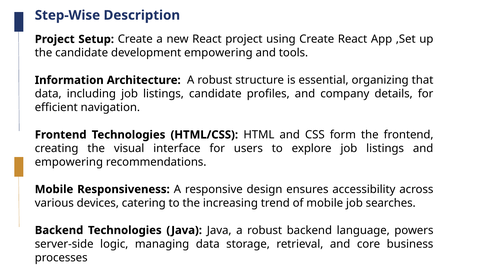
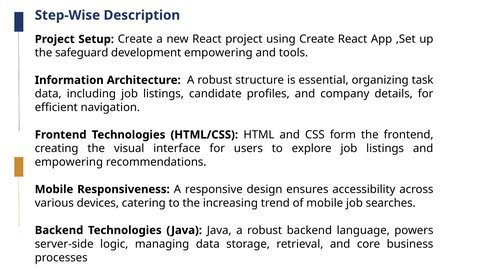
the candidate: candidate -> safeguard
that: that -> task
